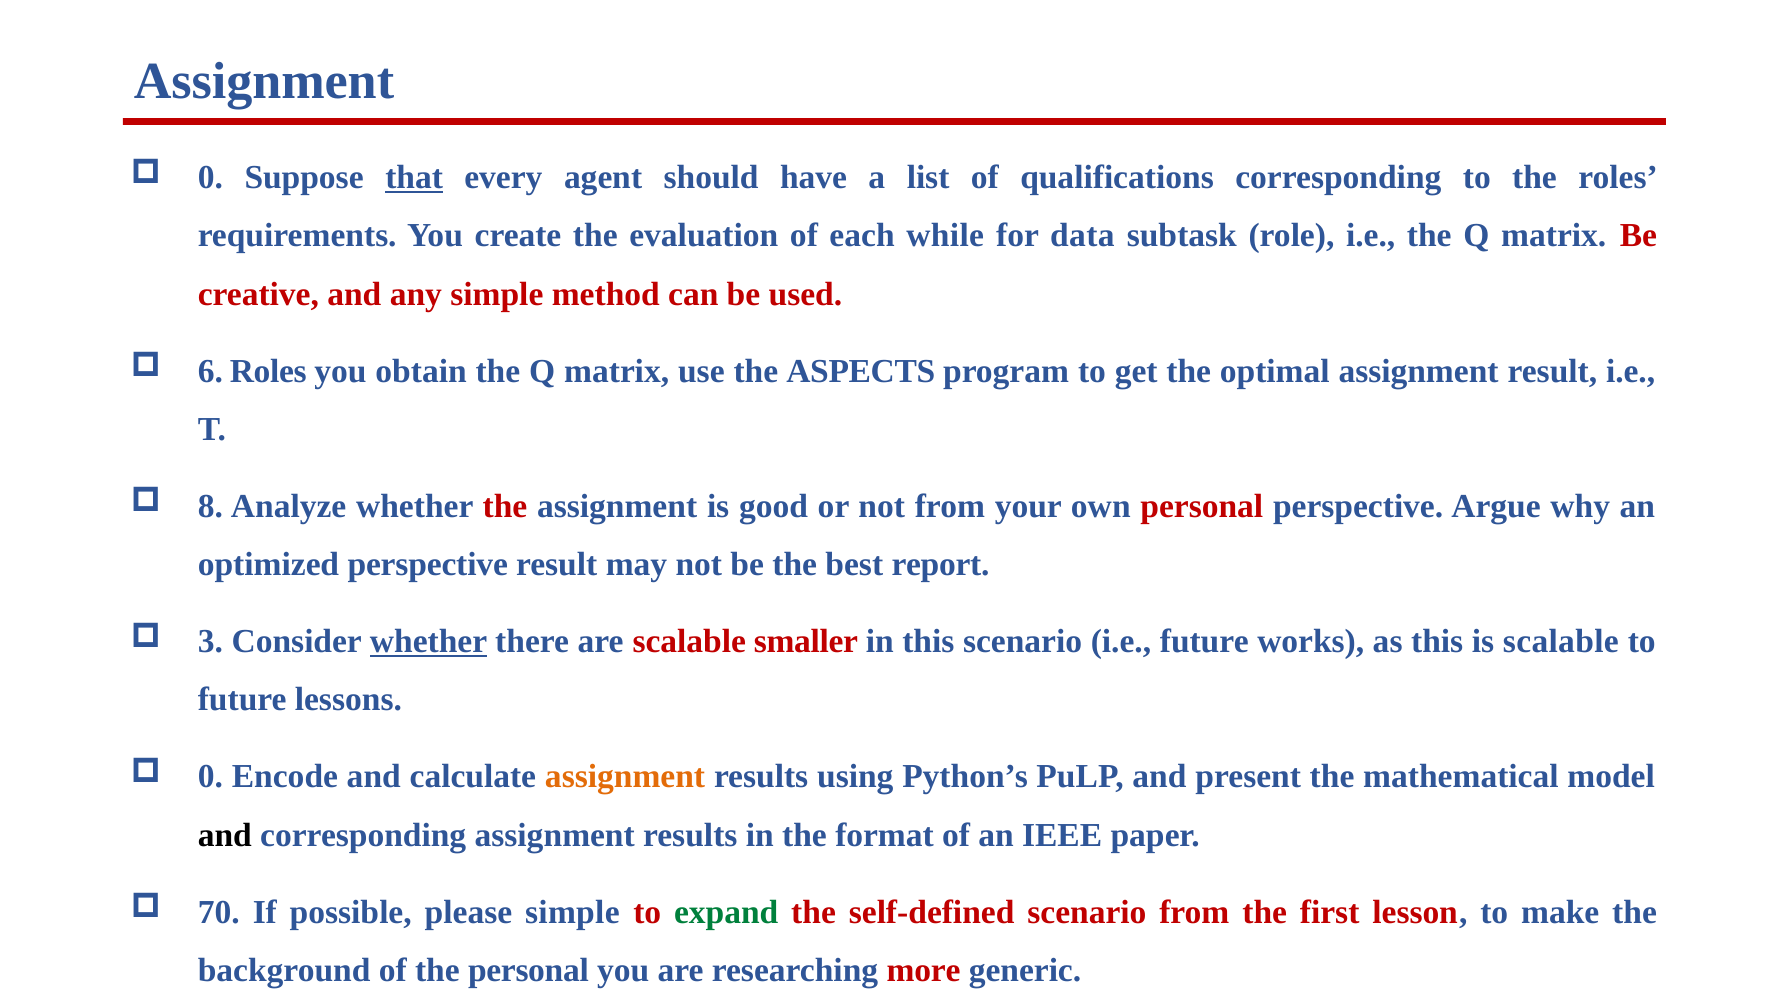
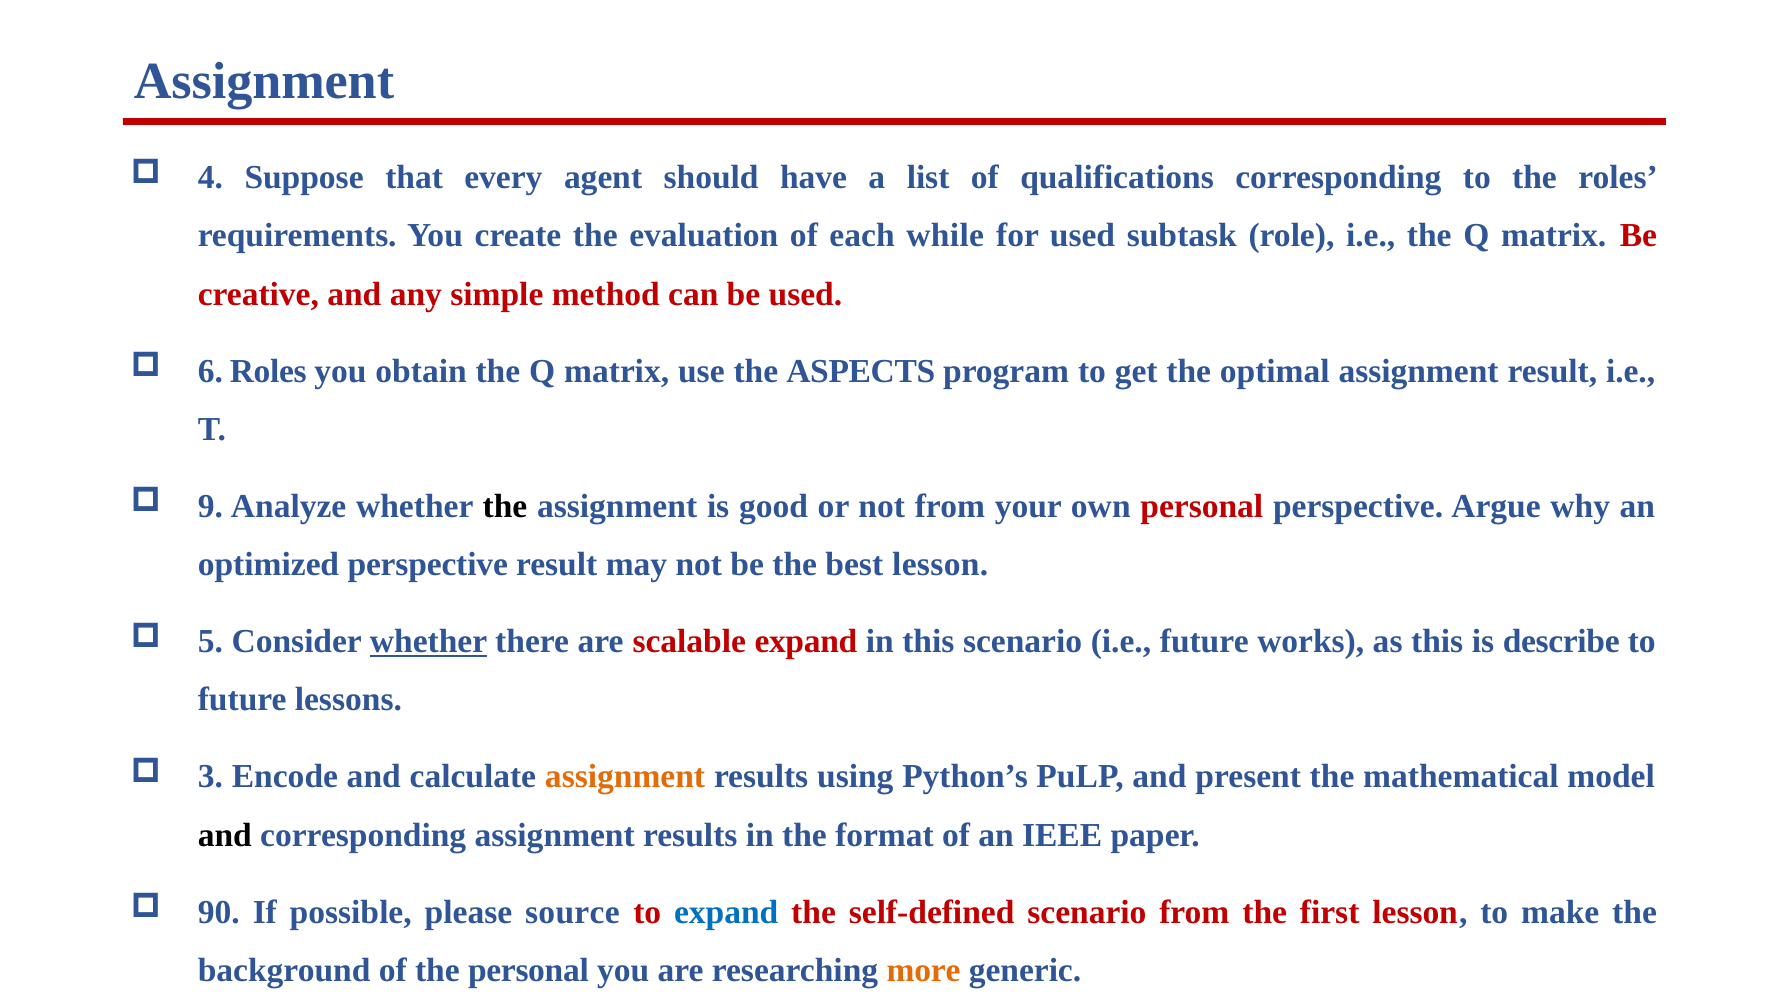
0 at (210, 178): 0 -> 4
that underline: present -> none
for data: data -> used
8: 8 -> 9
the at (505, 506) colour: red -> black
best report: report -> lesson
3: 3 -> 5
scalable smaller: smaller -> expand
is scalable: scalable -> describe
0 at (210, 777): 0 -> 3
70: 70 -> 90
please simple: simple -> source
expand at (726, 912) colour: green -> blue
more colour: red -> orange
